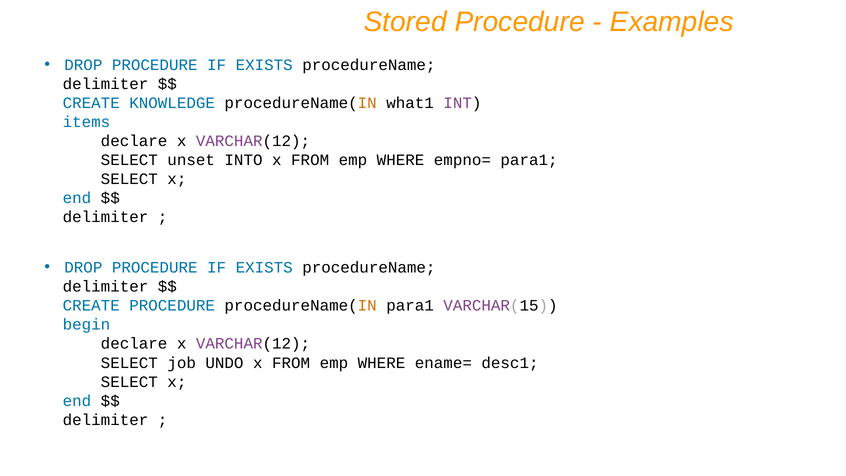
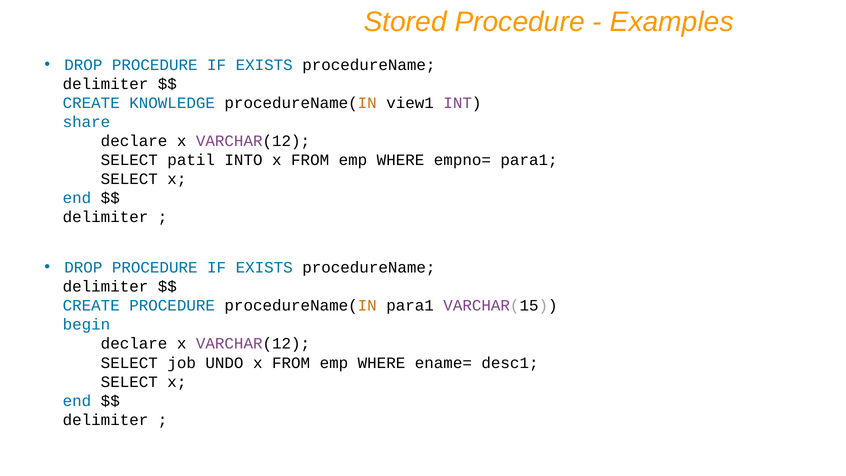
what1: what1 -> view1
items: items -> share
unset: unset -> patil
